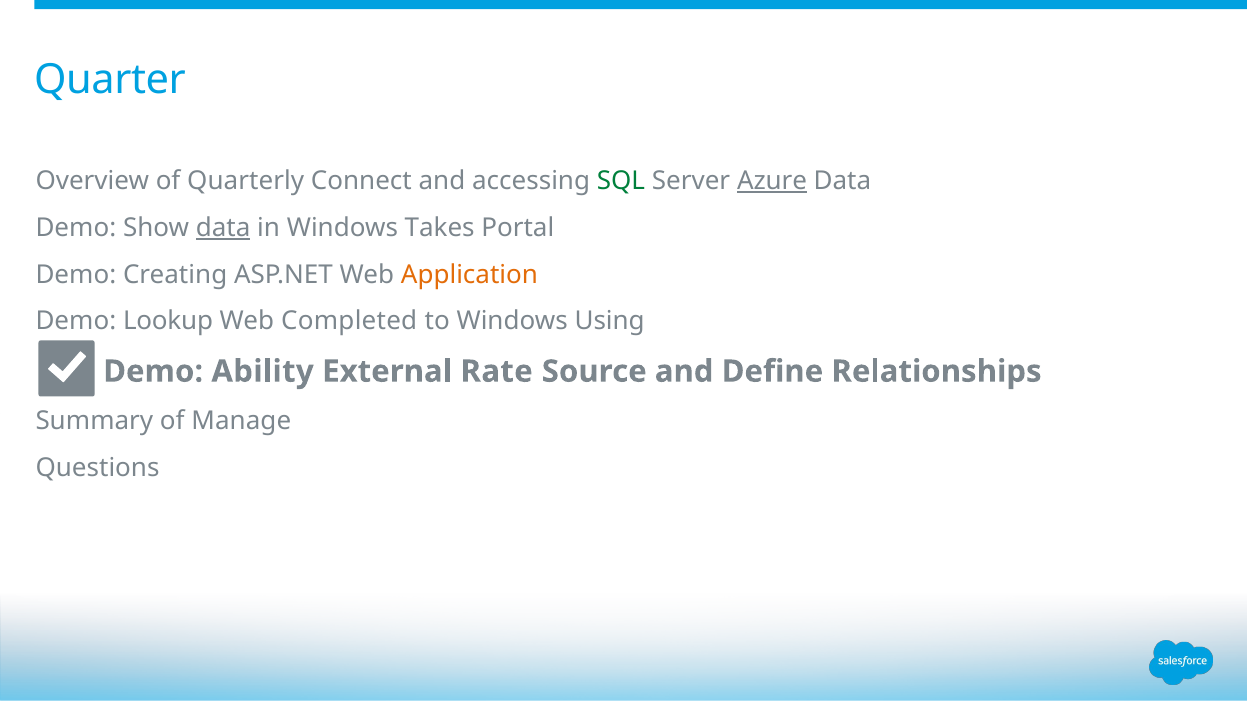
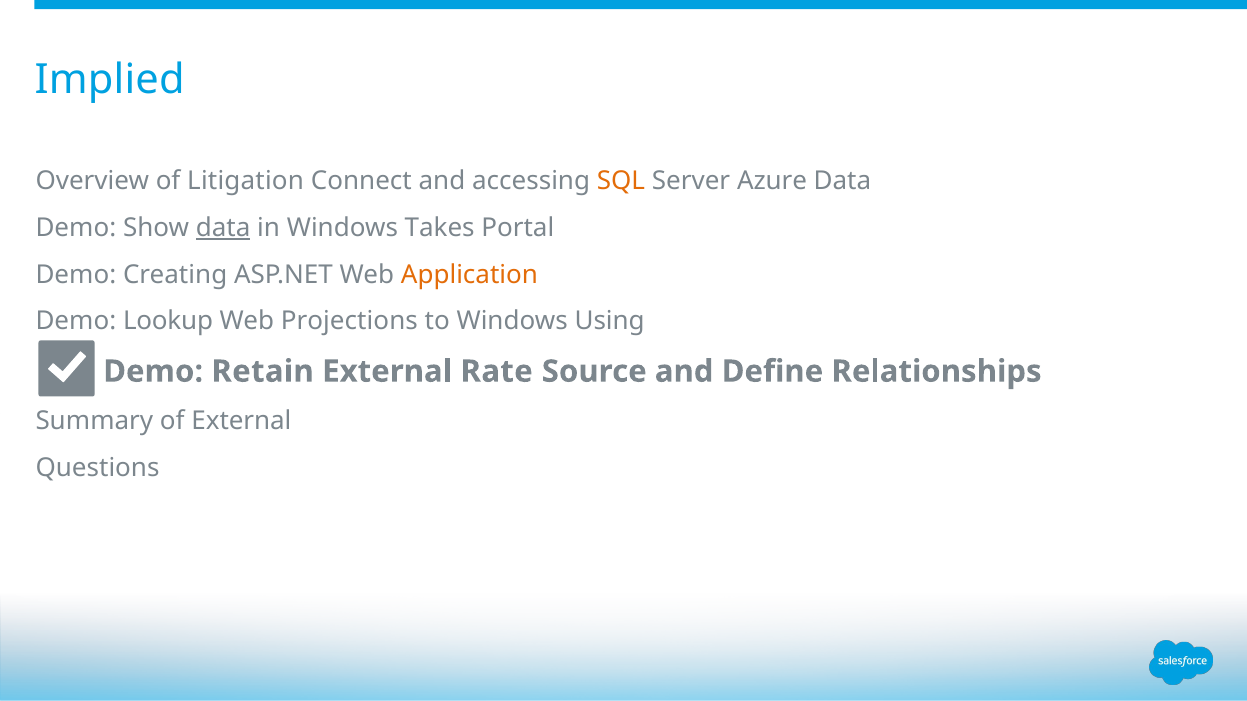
Quarter: Quarter -> Implied
Quarterly: Quarterly -> Litigation
SQL colour: green -> orange
Azure underline: present -> none
Completed: Completed -> Projections
Ability: Ability -> Retain
of Manage: Manage -> External
